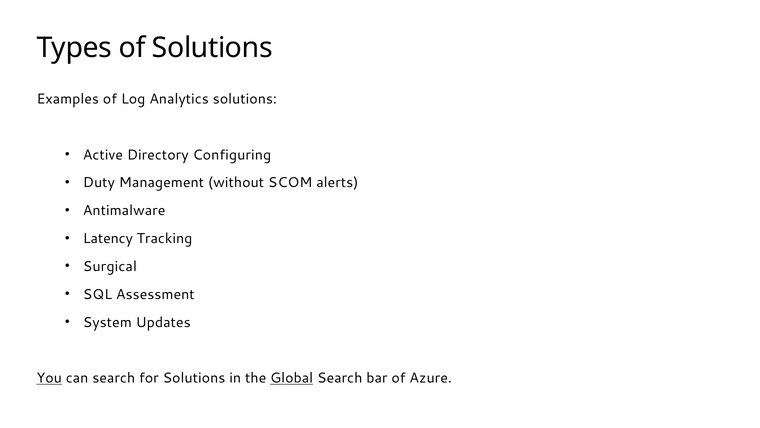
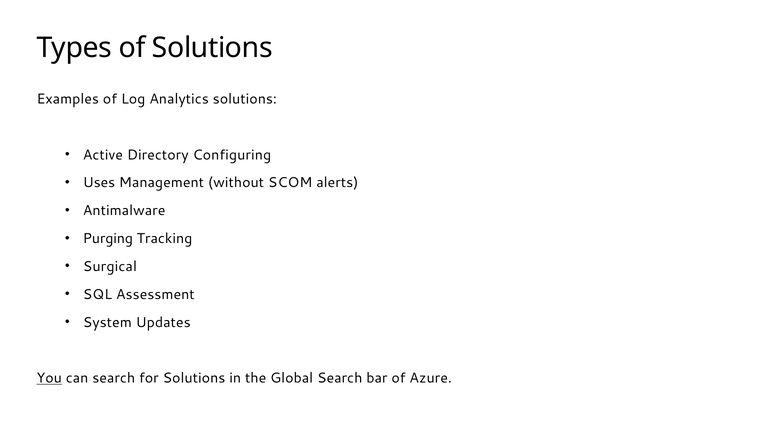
Duty: Duty -> Uses
Latency: Latency -> Purging
Global underline: present -> none
